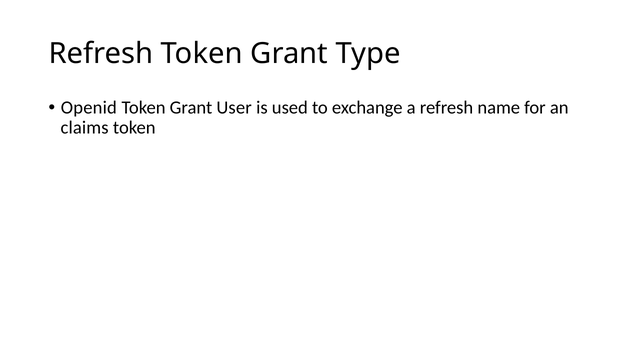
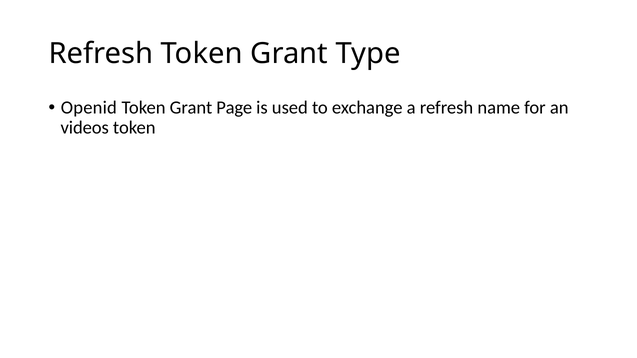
User: User -> Page
claims: claims -> videos
